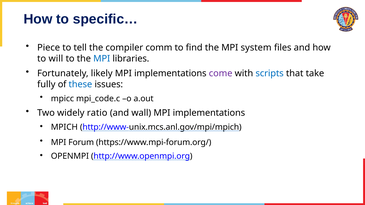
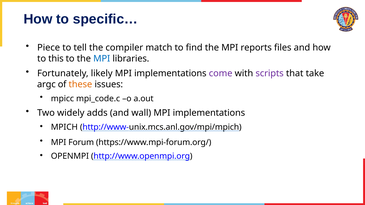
comm: comm -> match
system: system -> reports
will: will -> this
scripts colour: blue -> purple
fully: fully -> argc
these colour: blue -> orange
ratio: ratio -> adds
